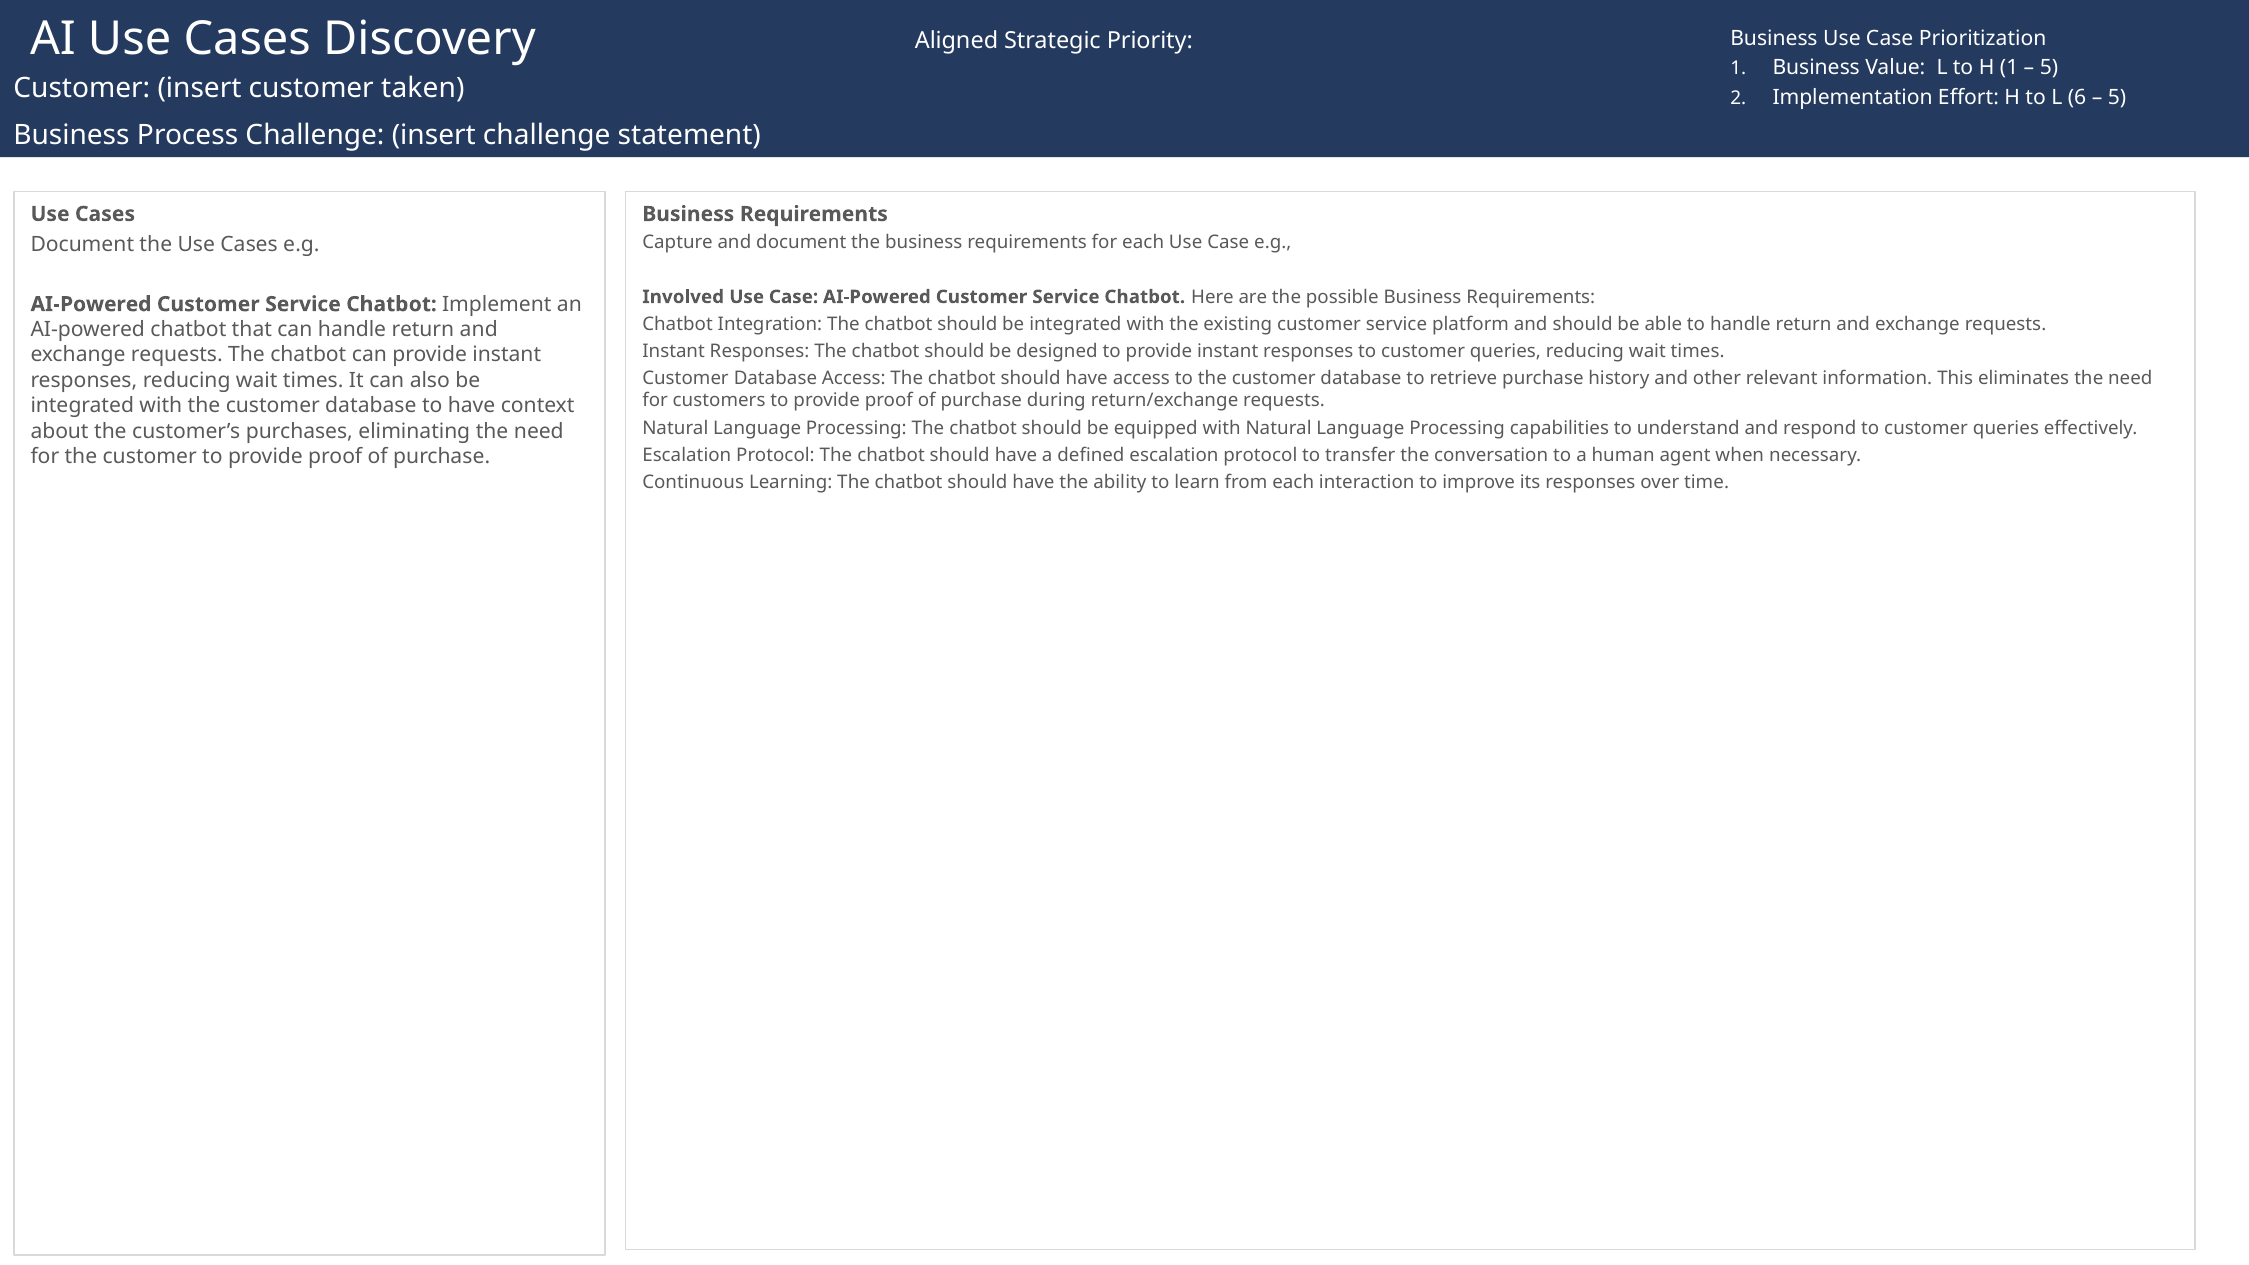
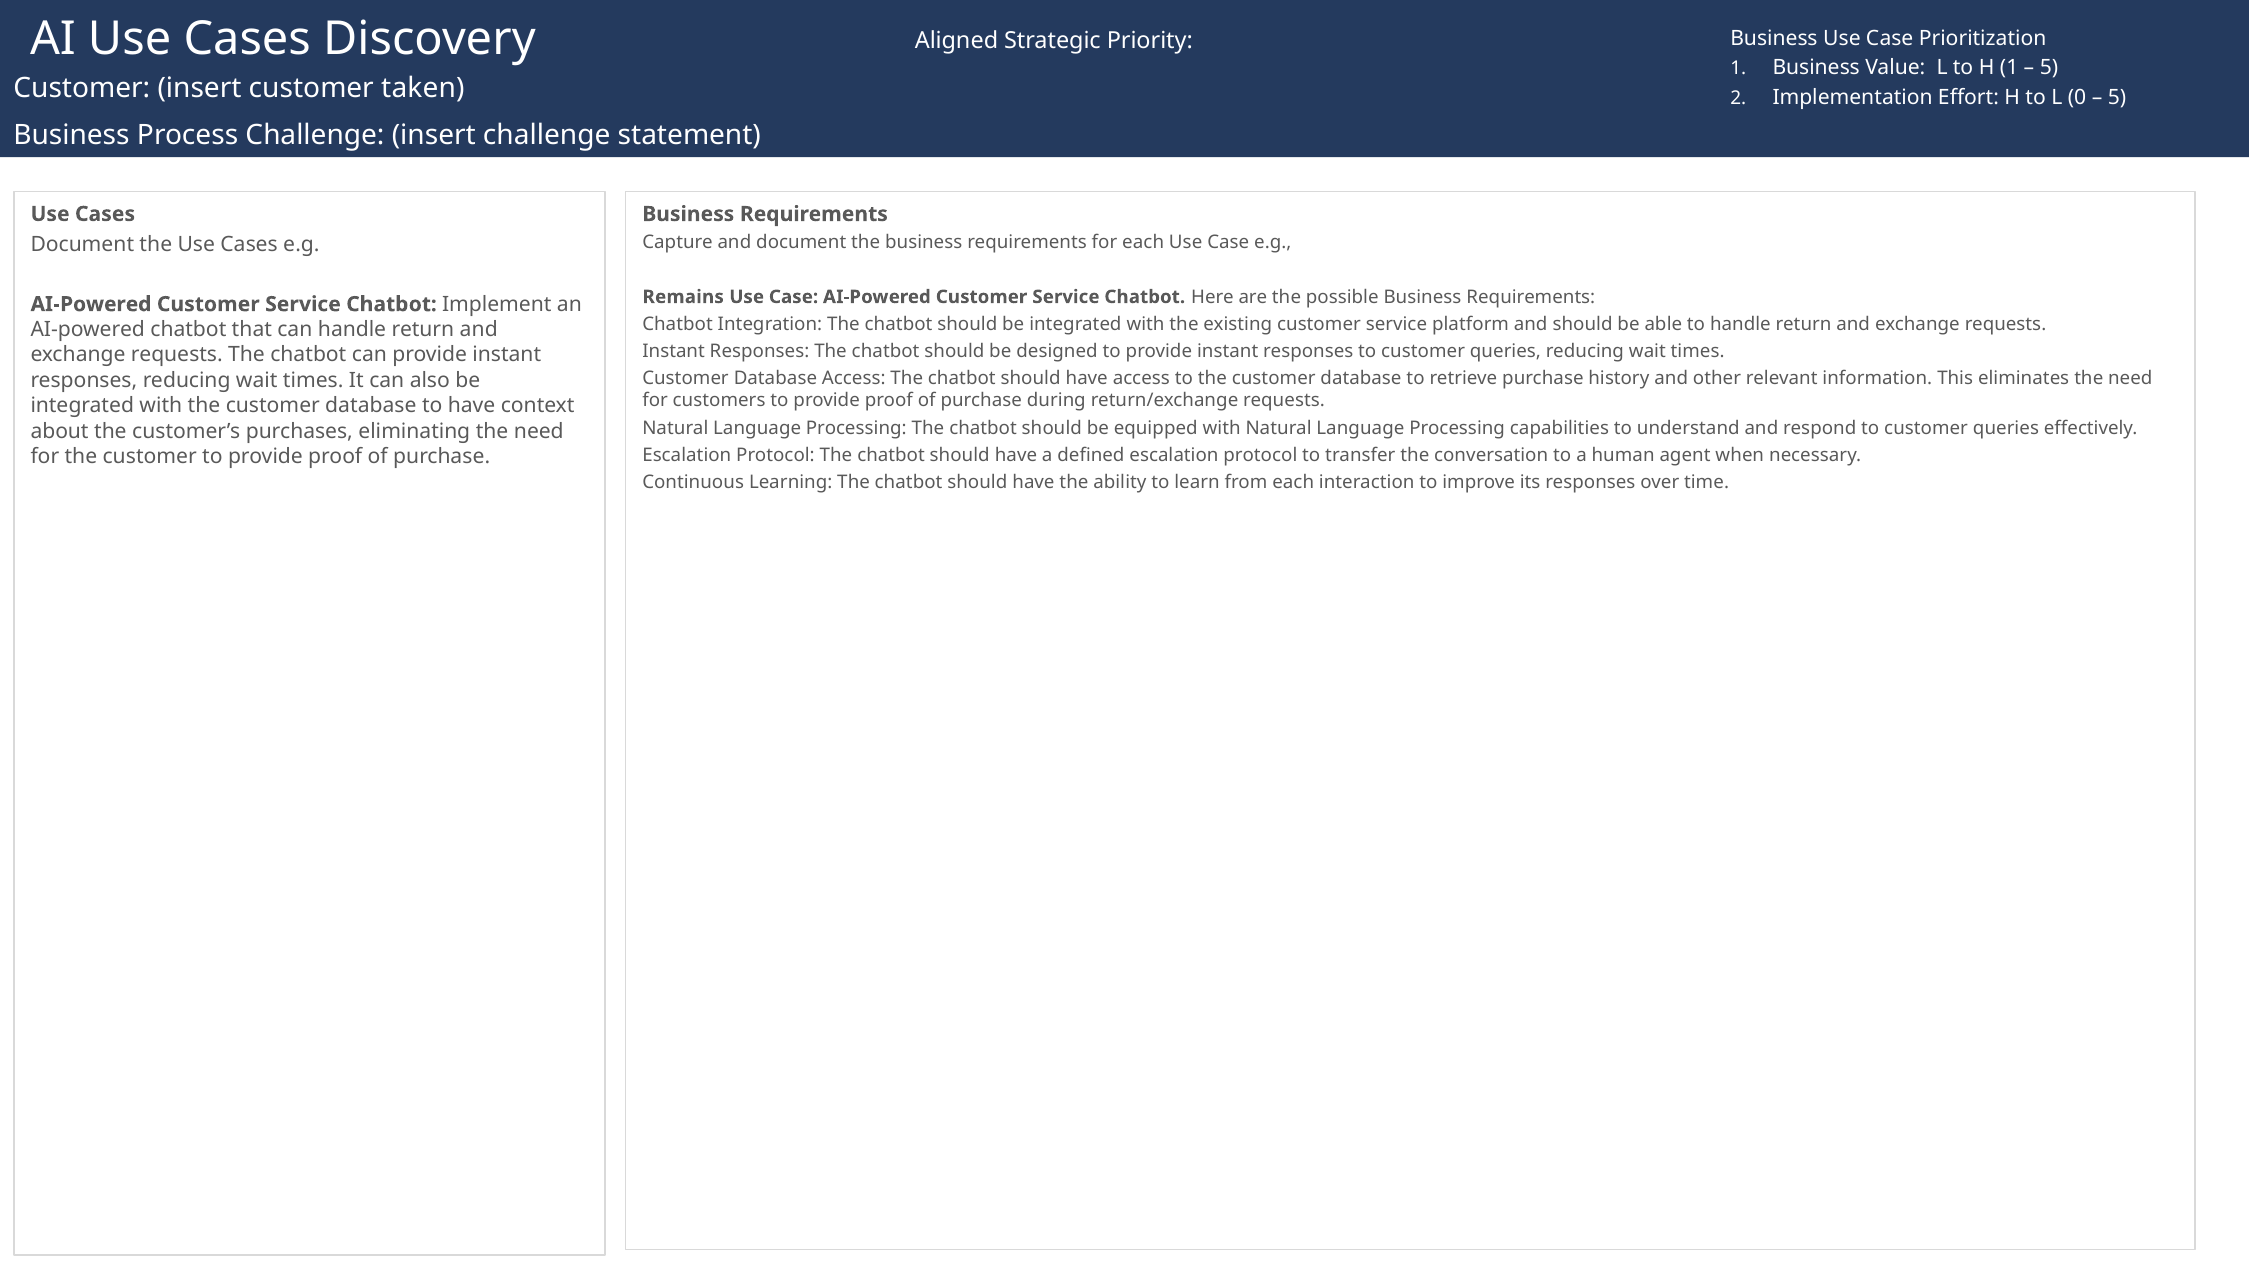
6: 6 -> 0
Involved: Involved -> Remains
